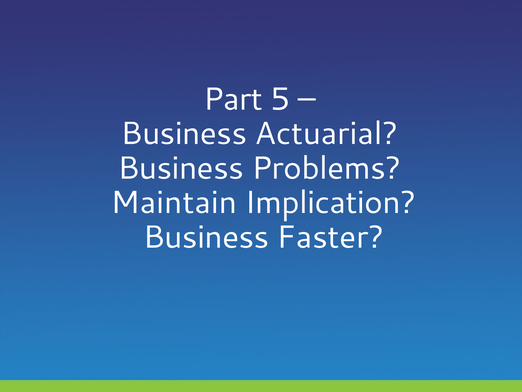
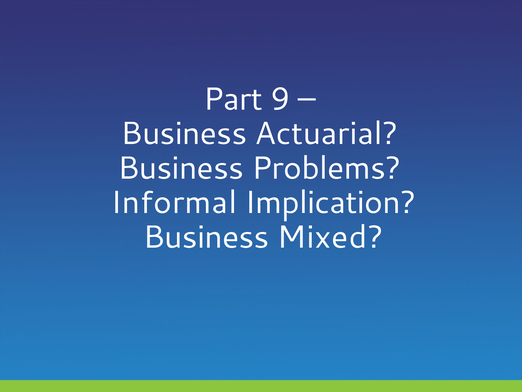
5: 5 -> 9
Maintain: Maintain -> Informal
Faster: Faster -> Mixed
